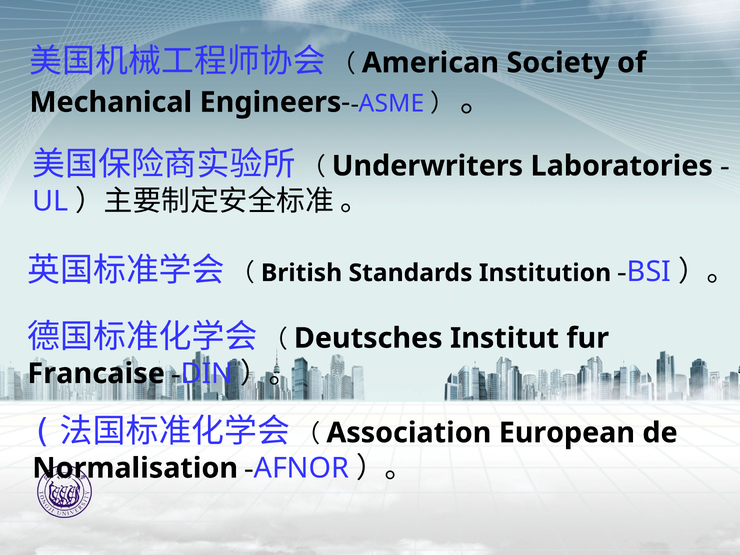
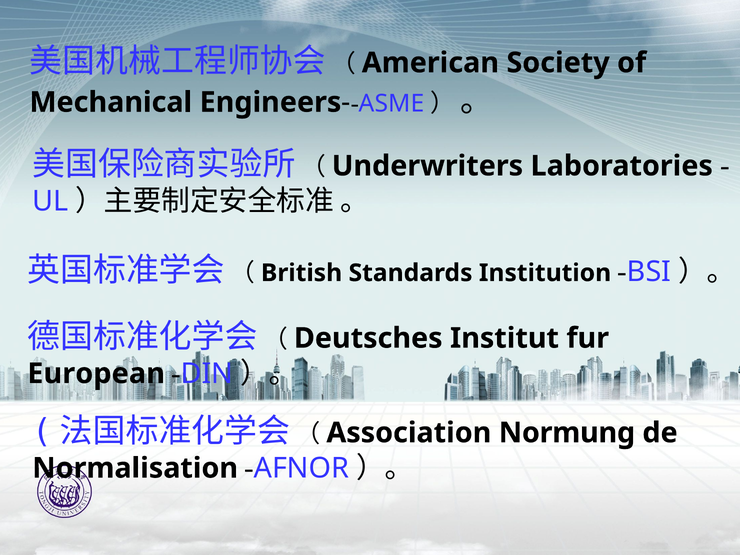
Francaise: Francaise -> European
European: European -> Normung
